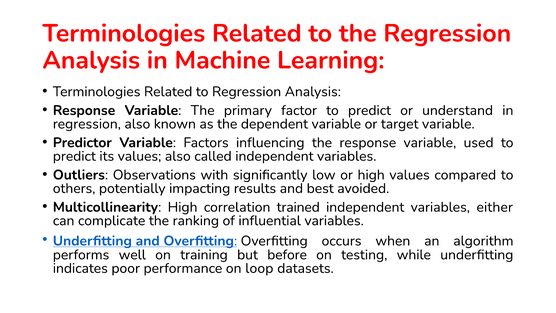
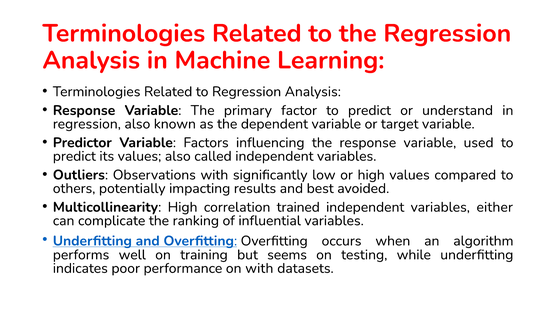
before: before -> seems
on loop: loop -> with
